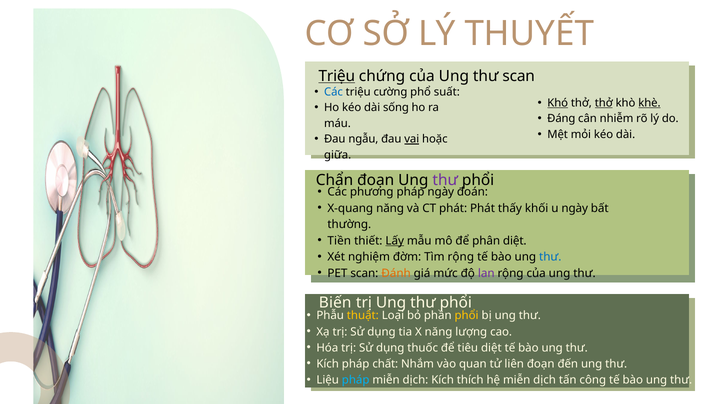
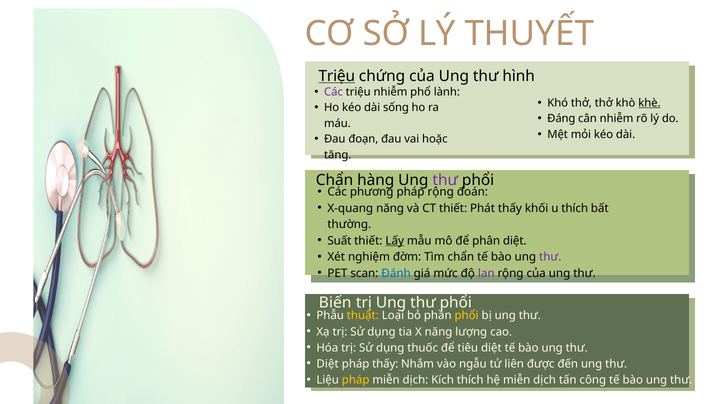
thư scan: scan -> hình
Các at (333, 92) colour: blue -> purple
triệu cường: cường -> nhiễm
suất: suất -> lành
Khó underline: present -> none
thở at (604, 103) underline: present -> none
ngẫu: ngẫu -> đoạn
vai underline: present -> none
giữa: giữa -> tăng
đoạn at (376, 181): đoạn -> hàng
pháp ngày: ngày -> rộng
CT phát: phát -> thiết
u ngày: ngày -> thích
Tiền: Tiền -> Suất
Tìm rộng: rộng -> chẩn
thư at (550, 257) colour: blue -> purple
Đánh colour: orange -> blue
Kích at (328, 364): Kích -> Diệt
pháp chất: chất -> thấy
quan: quan -> ngẫu
liên đoạn: đoạn -> được
pháp at (356, 380) colour: light blue -> yellow
